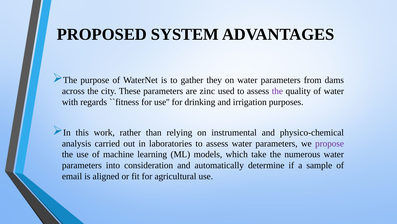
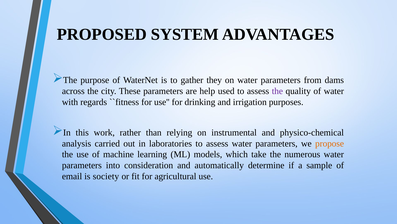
zinc: zinc -> help
propose colour: purple -> orange
aligned: aligned -> society
